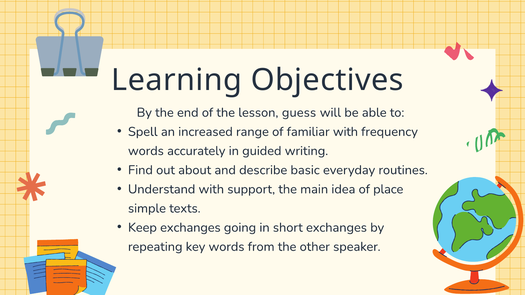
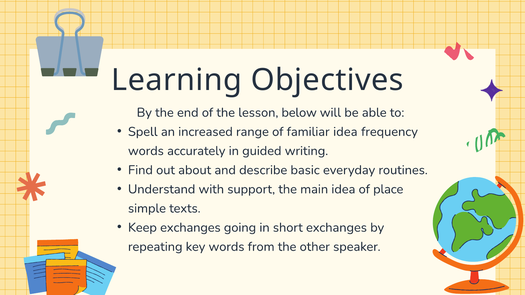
guess: guess -> below
familiar with: with -> idea
